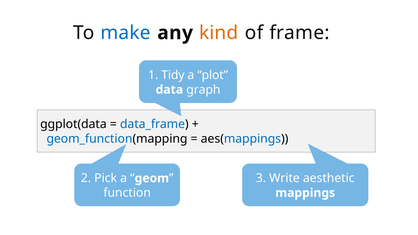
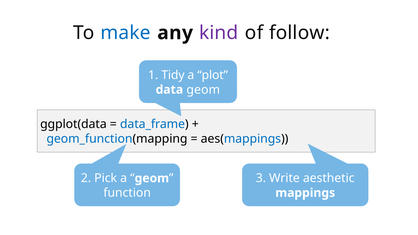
kind colour: orange -> purple
frame: frame -> follow
data graph: graph -> geom
